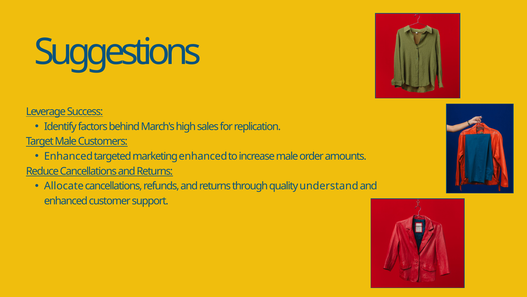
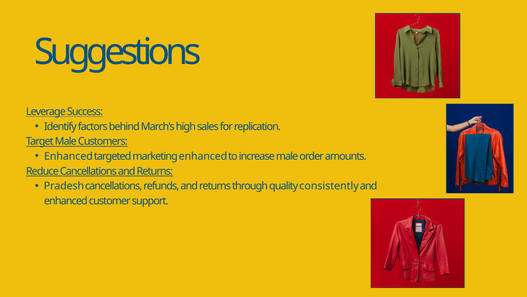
Allocate: Allocate -> Pradesh
understand: understand -> consistently
